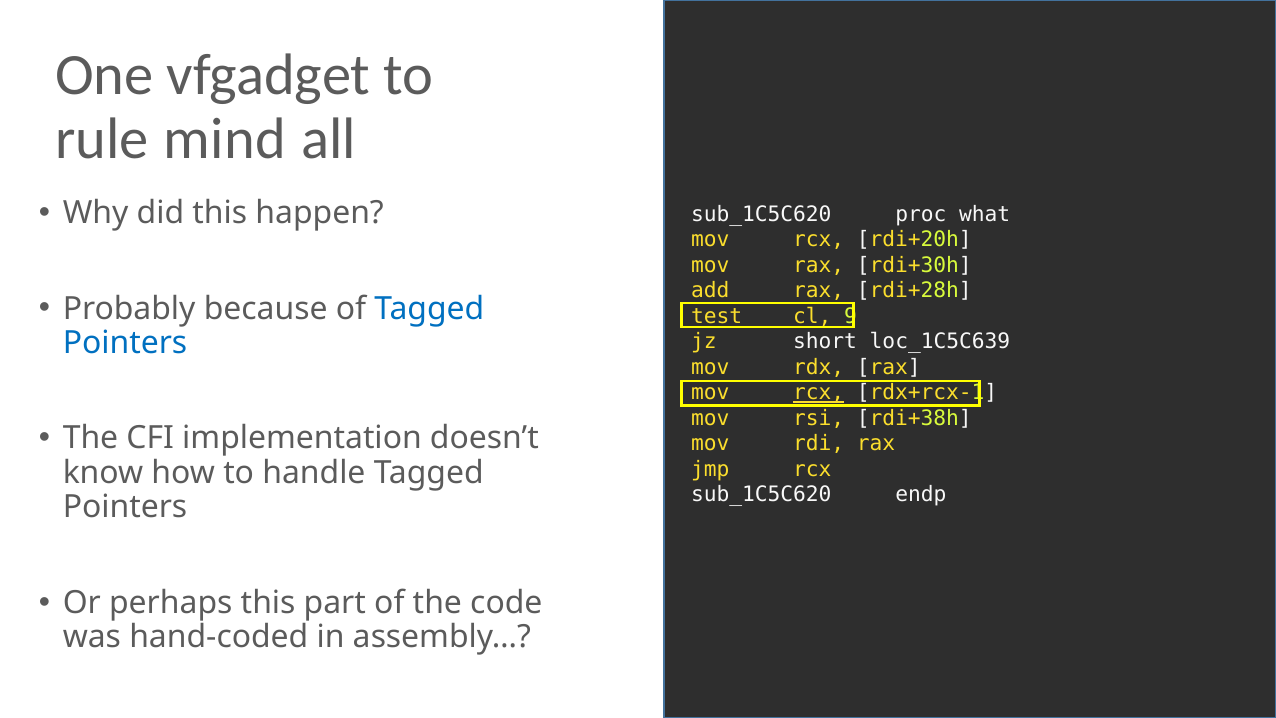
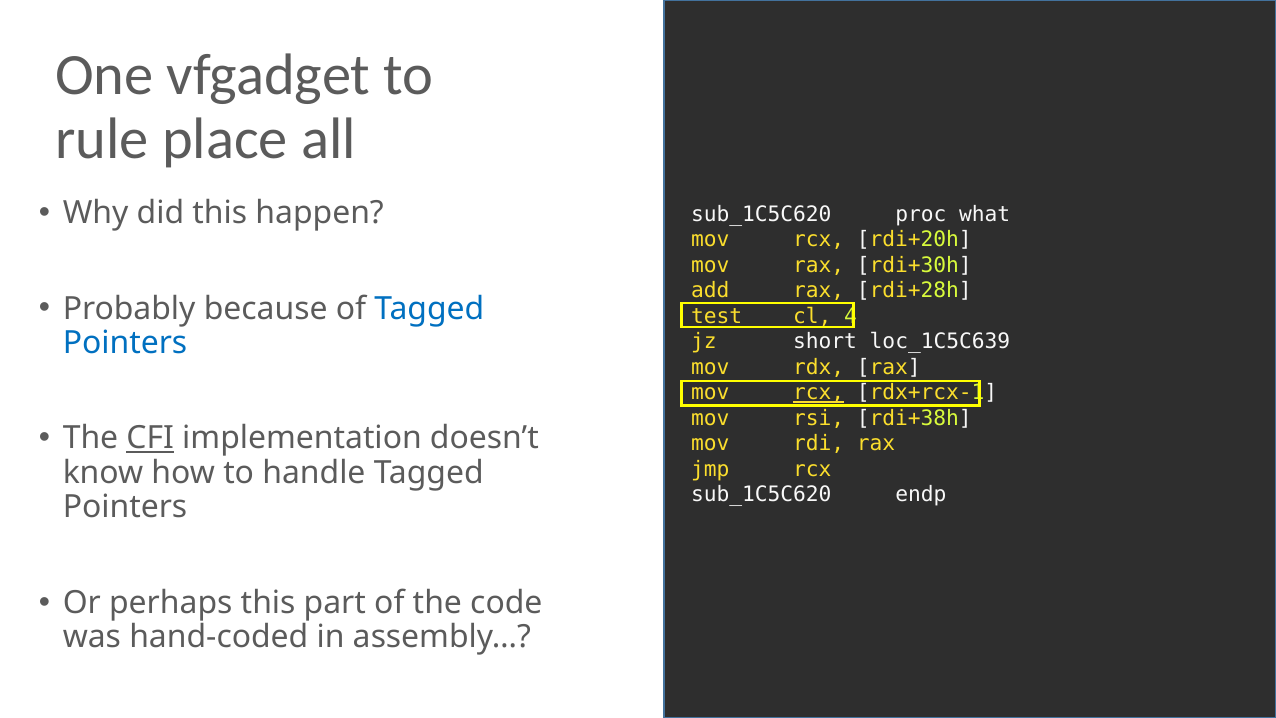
mind: mind -> place
9: 9 -> 4
CFI underline: none -> present
